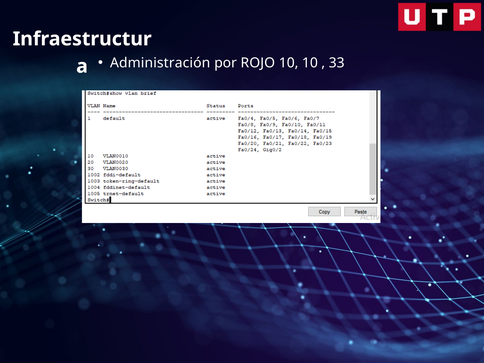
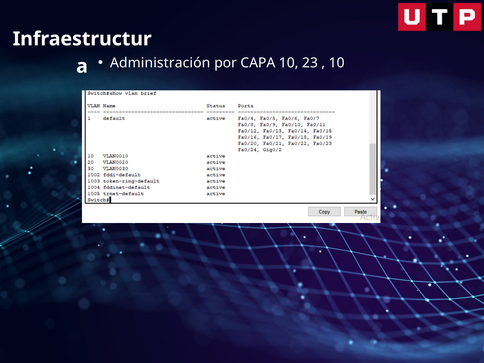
ROJO: ROJO -> CAPA
10 10: 10 -> 23
33 at (337, 63): 33 -> 10
